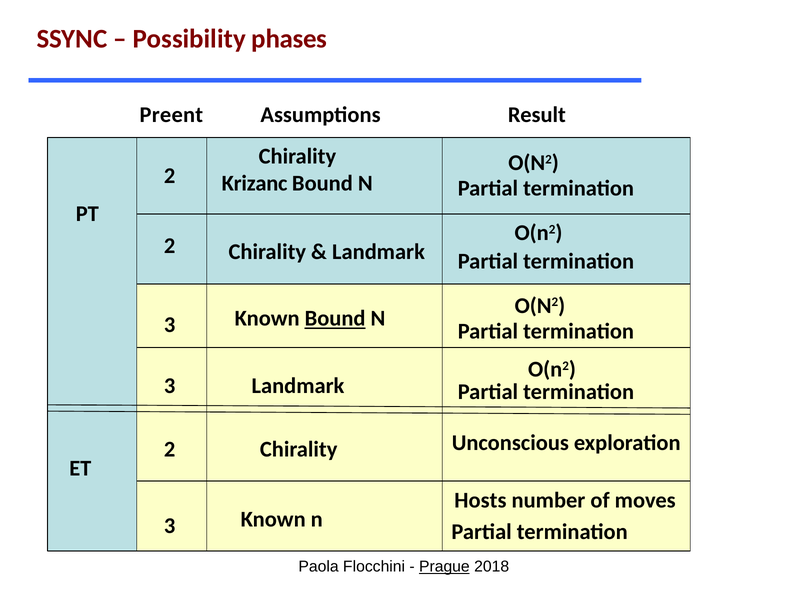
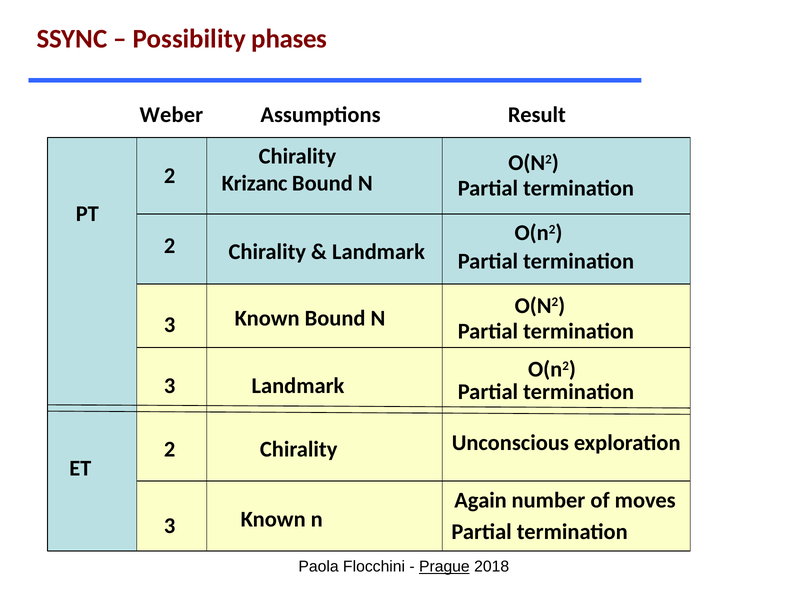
Preent: Preent -> Weber
Bound at (335, 318) underline: present -> none
Hosts: Hosts -> Again
